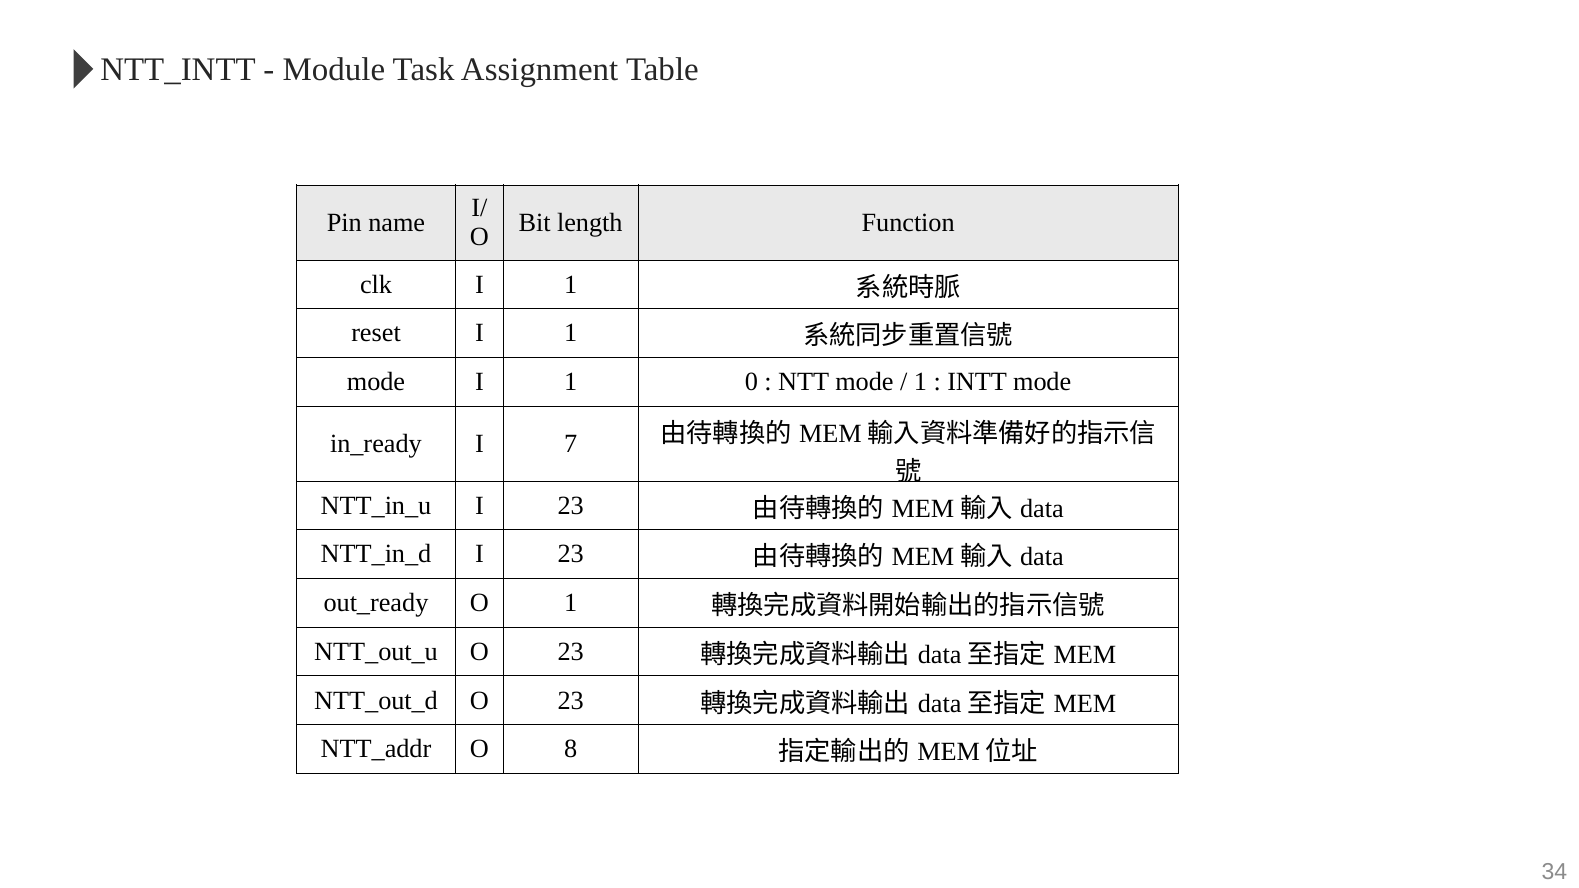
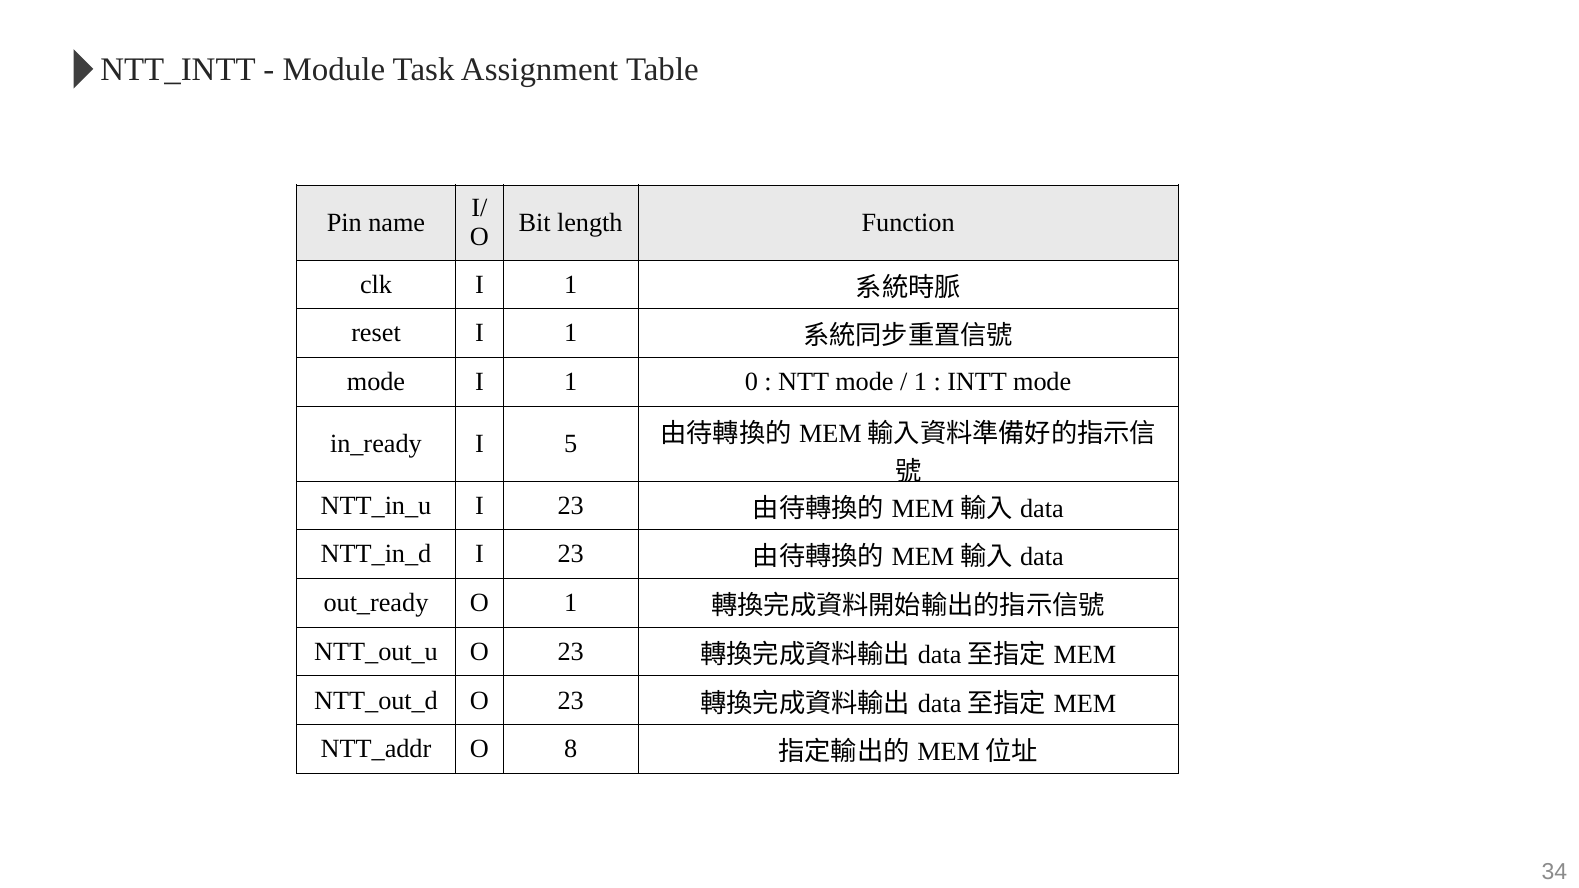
7: 7 -> 5
